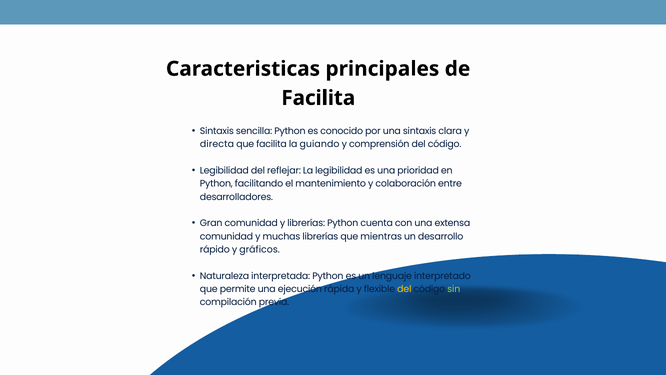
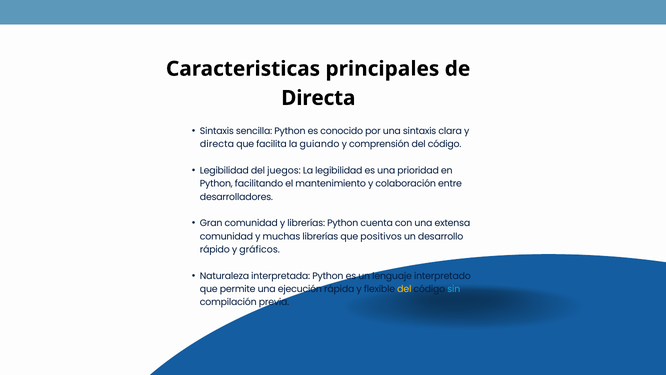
Facilita at (318, 98): Facilita -> Directa
reflejar: reflejar -> juegos
mientras: mientras -> positivos
sin colour: light green -> light blue
